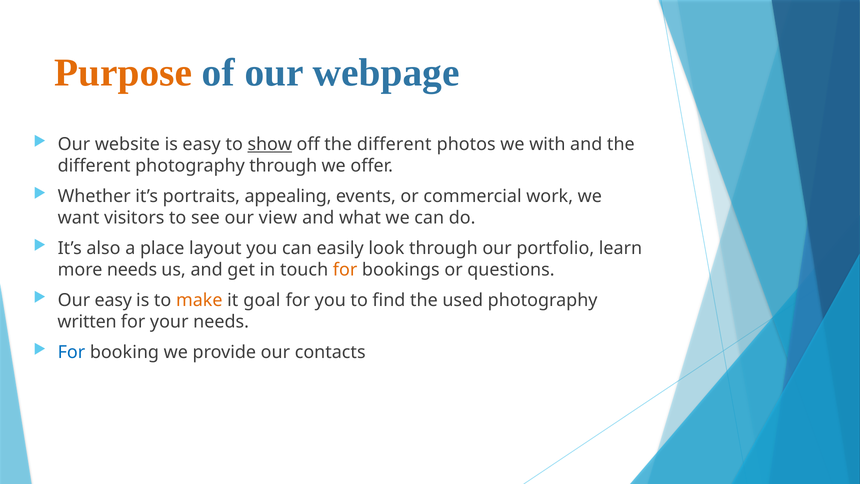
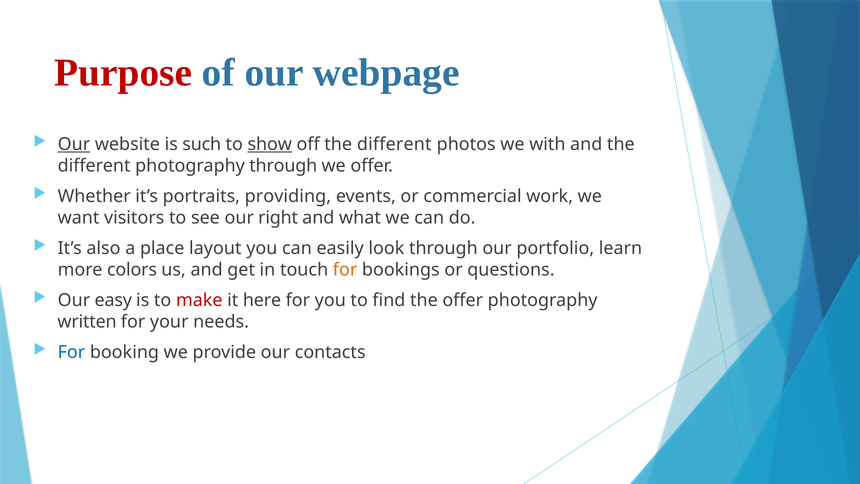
Purpose colour: orange -> red
Our at (74, 144) underline: none -> present
is easy: easy -> such
appealing: appealing -> providing
view: view -> right
more needs: needs -> colors
make colour: orange -> red
goal: goal -> here
the used: used -> offer
